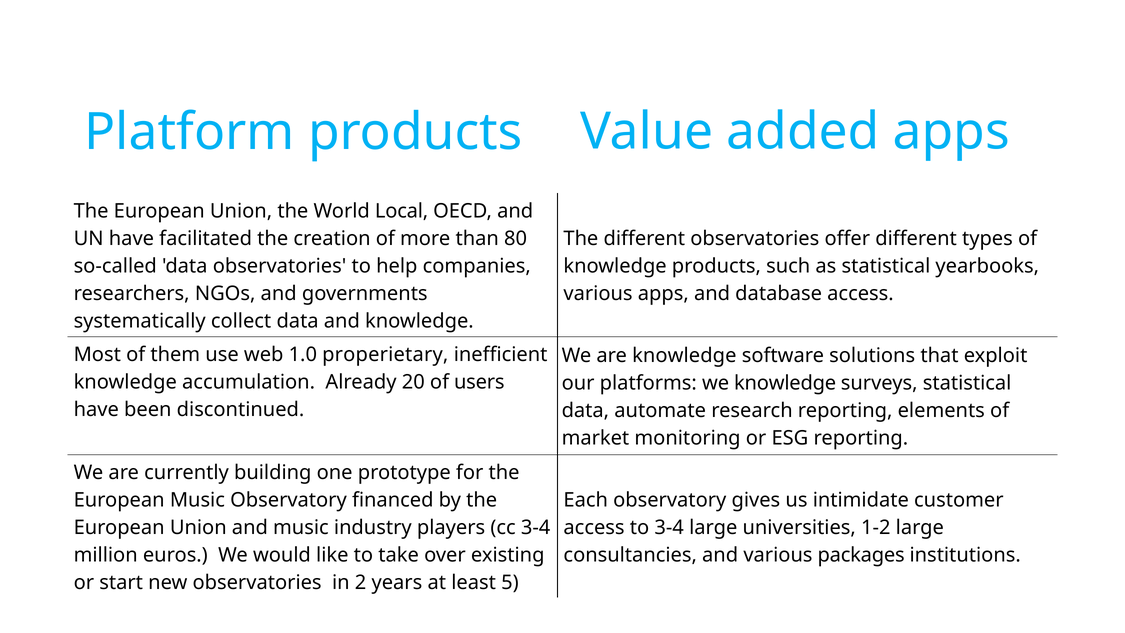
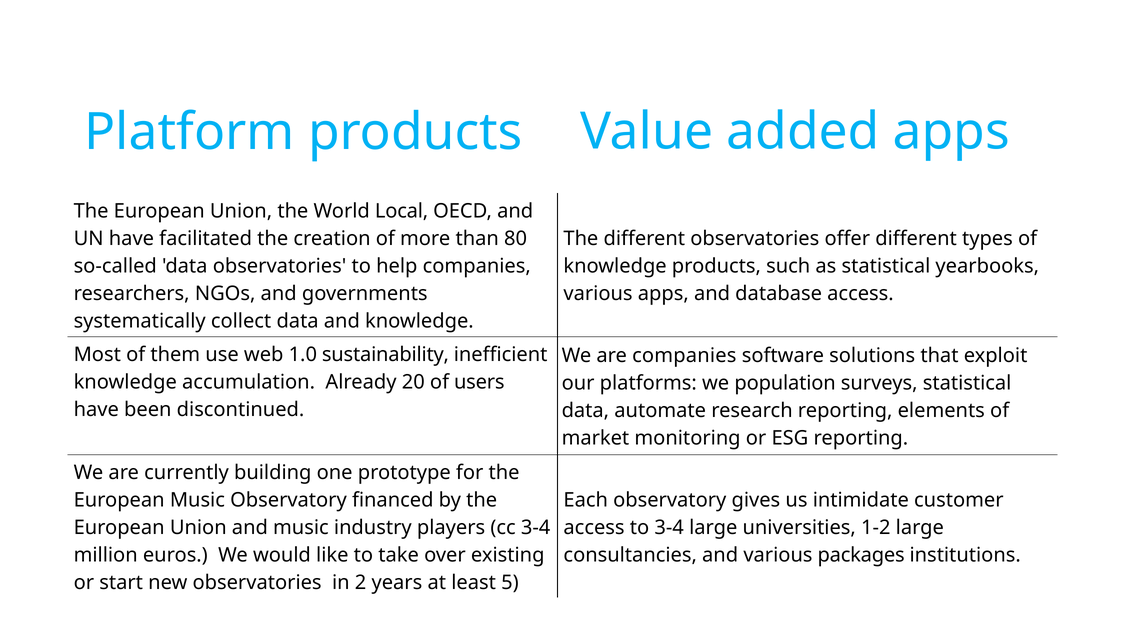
properietary: properietary -> sustainability
are knowledge: knowledge -> companies
we knowledge: knowledge -> population
